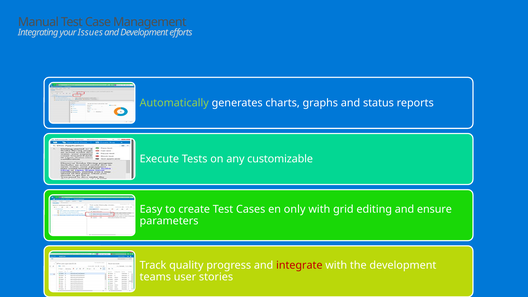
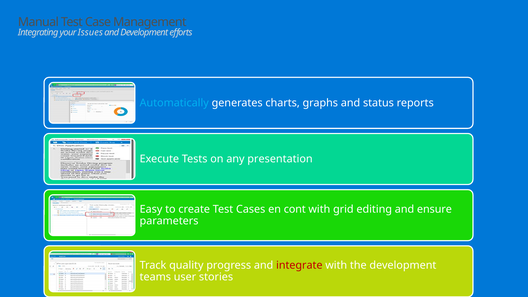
Automatically colour: light green -> light blue
customizable: customizable -> presentation
en only: only -> cont
